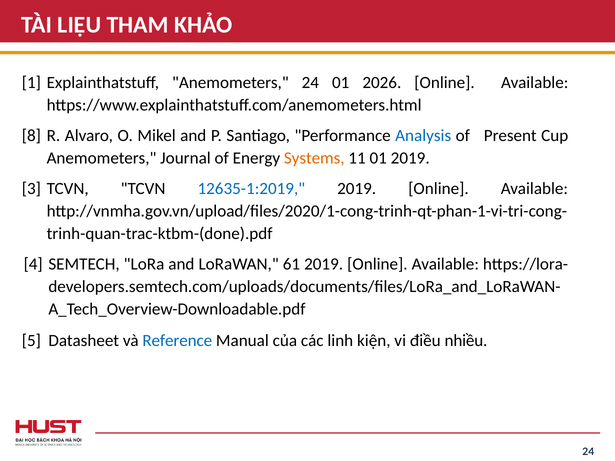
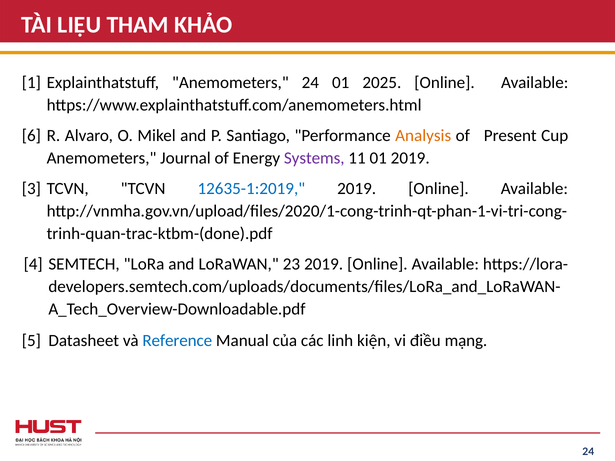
2026: 2026 -> 2025
Analysis colour: blue -> orange
8: 8 -> 6
Systems colour: orange -> purple
61: 61 -> 23
nhiều: nhiều -> mạng
